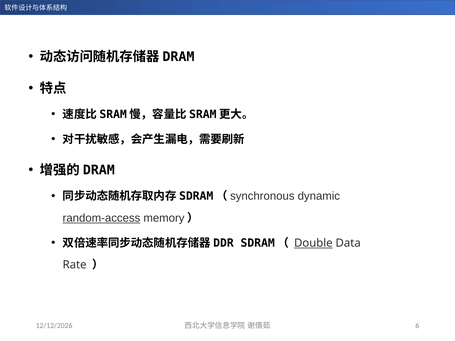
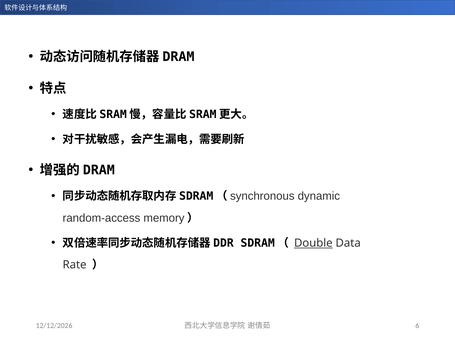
random-access underline: present -> none
